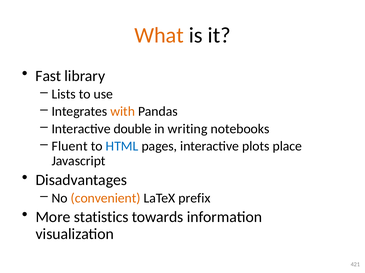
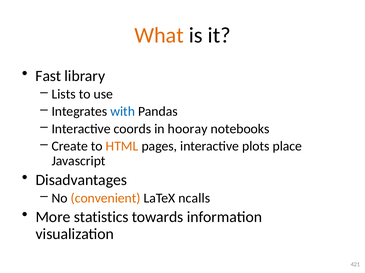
with colour: orange -> blue
double: double -> coords
writing: writing -> hooray
Fluent: Fluent -> Create
HTML colour: blue -> orange
prefix: prefix -> ncalls
